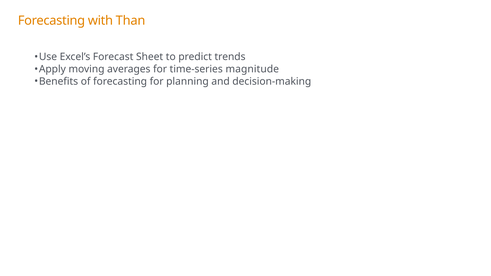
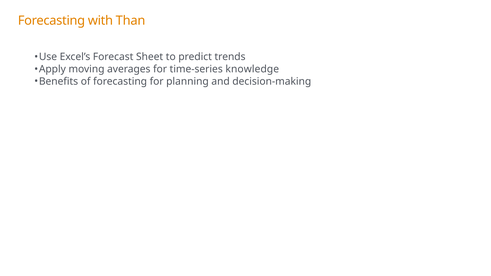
magnitude: magnitude -> knowledge
